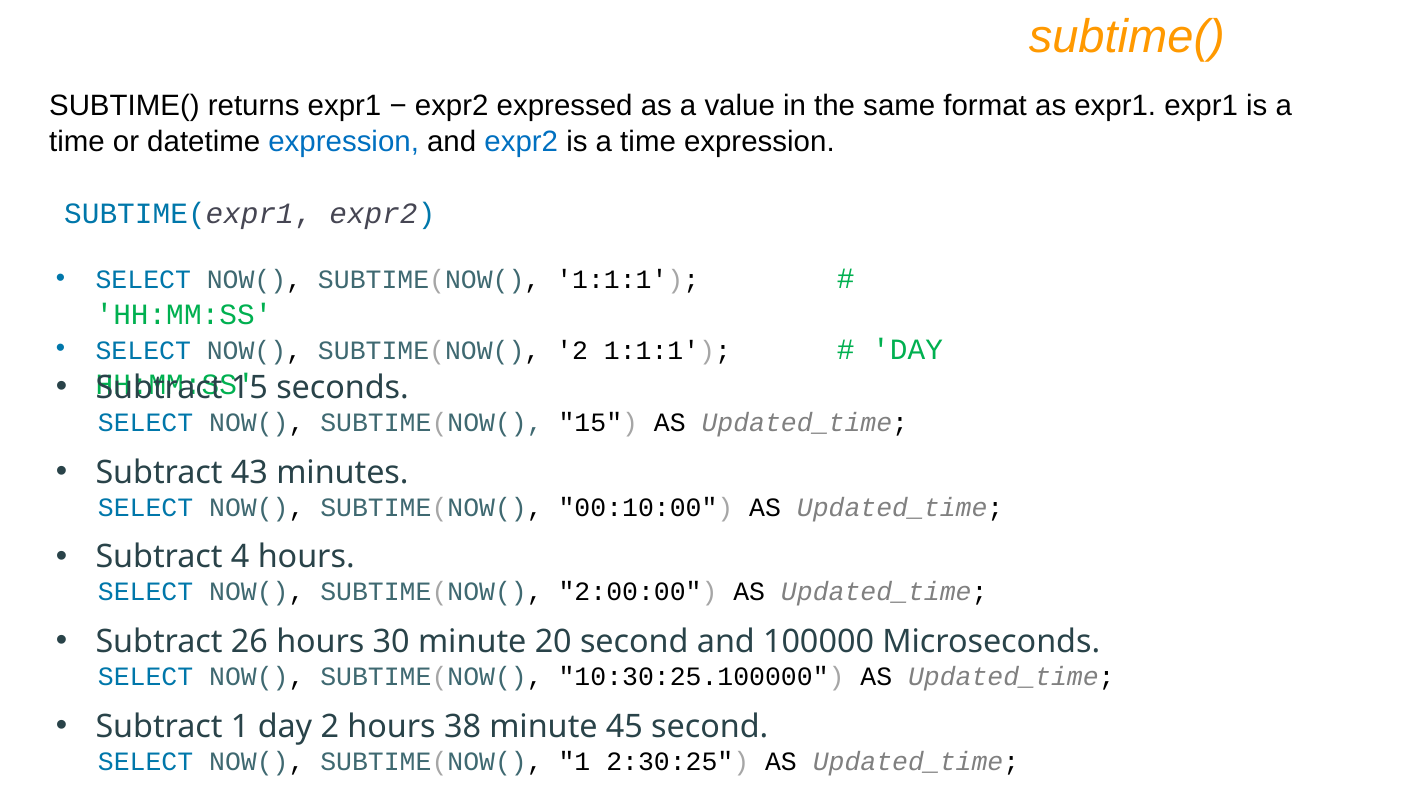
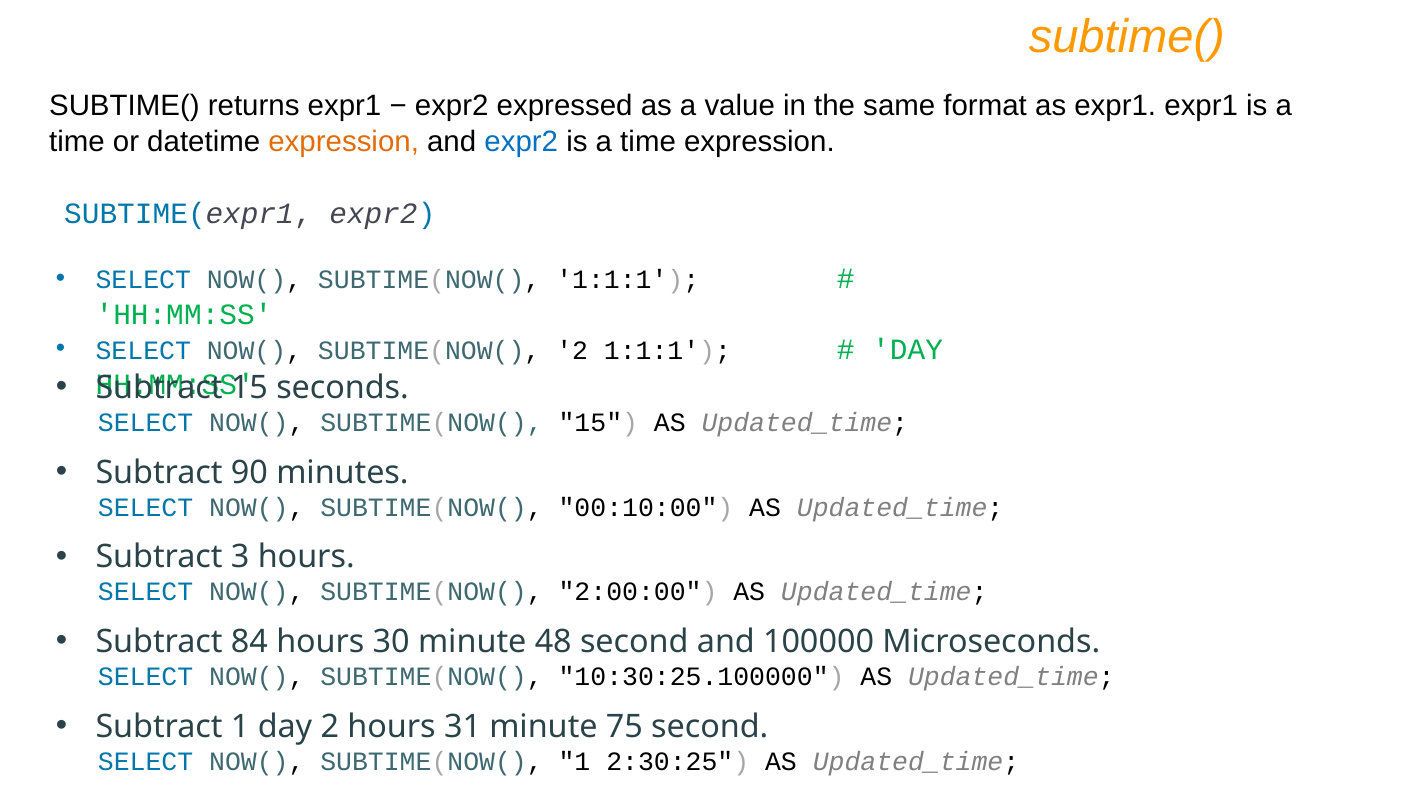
expression at (344, 142) colour: blue -> orange
43: 43 -> 90
4: 4 -> 3
26: 26 -> 84
20: 20 -> 48
38: 38 -> 31
45: 45 -> 75
